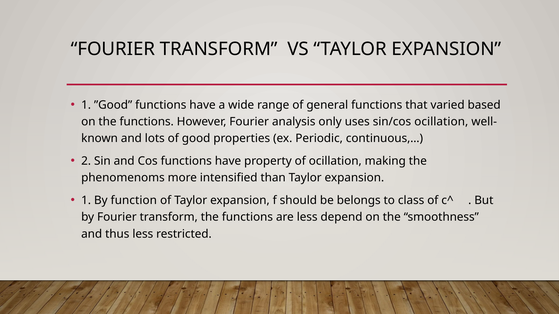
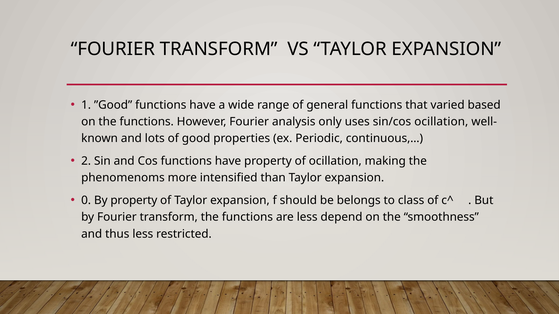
1 at (86, 201): 1 -> 0
By function: function -> property
